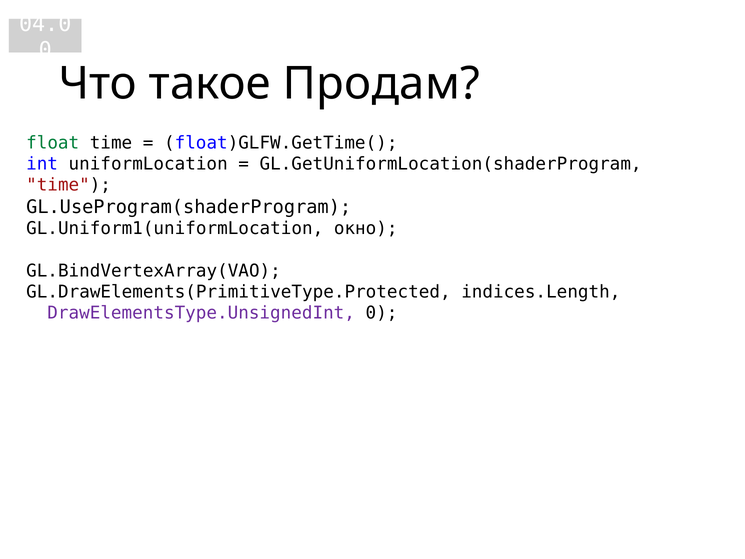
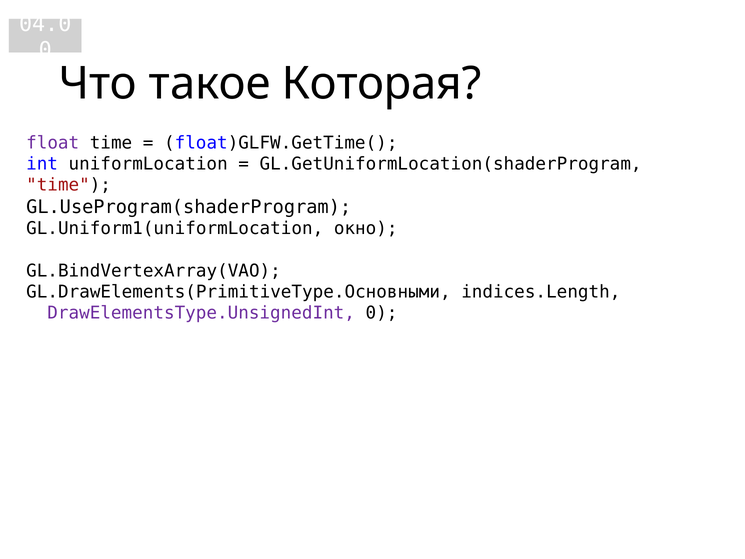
Продам: Продам -> Которая
float colour: green -> purple
GL.DrawElements(PrimitiveType.Protected: GL.DrawElements(PrimitiveType.Protected -> GL.DrawElements(PrimitiveType.Основными
